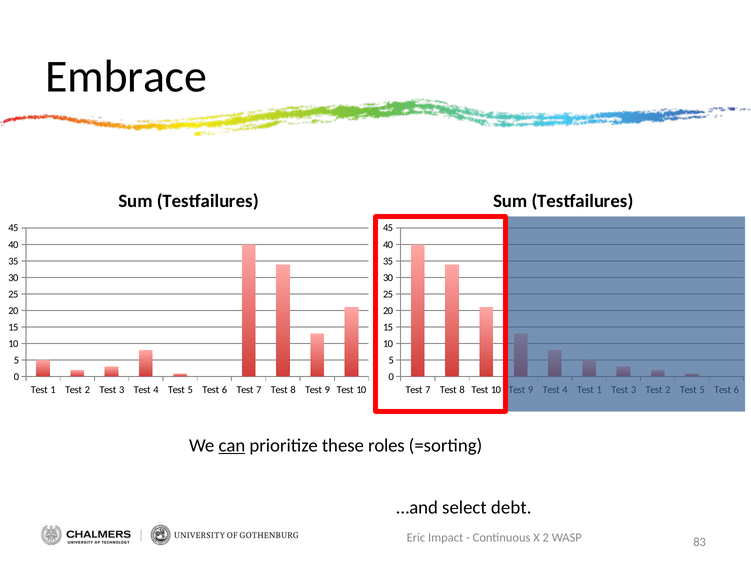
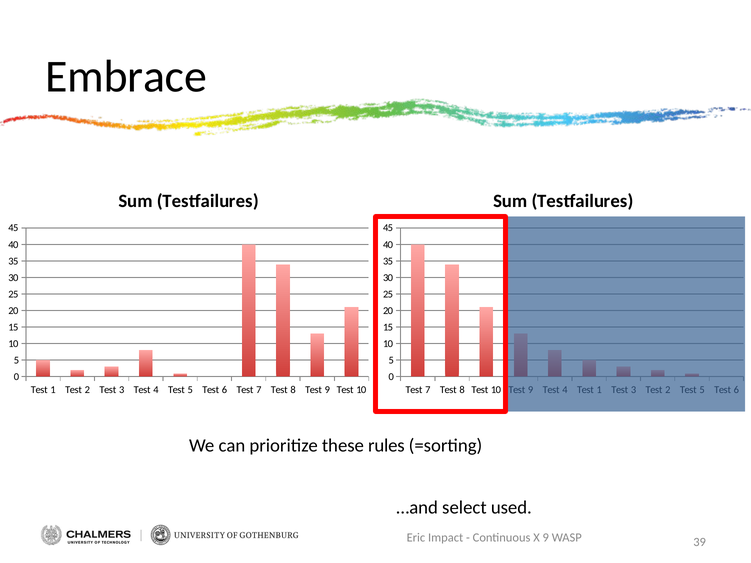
can underline: present -> none
roles: roles -> rules
debt: debt -> used
X 2: 2 -> 9
83: 83 -> 39
